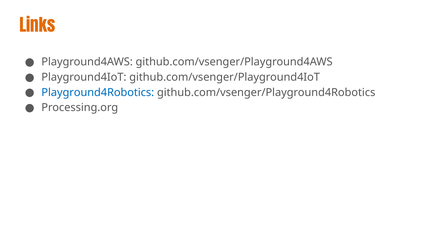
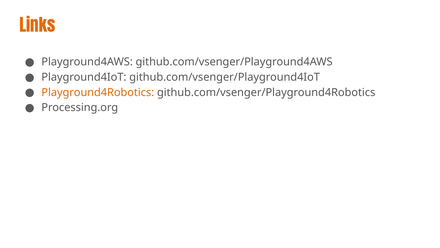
Playground4Robotics colour: blue -> orange
